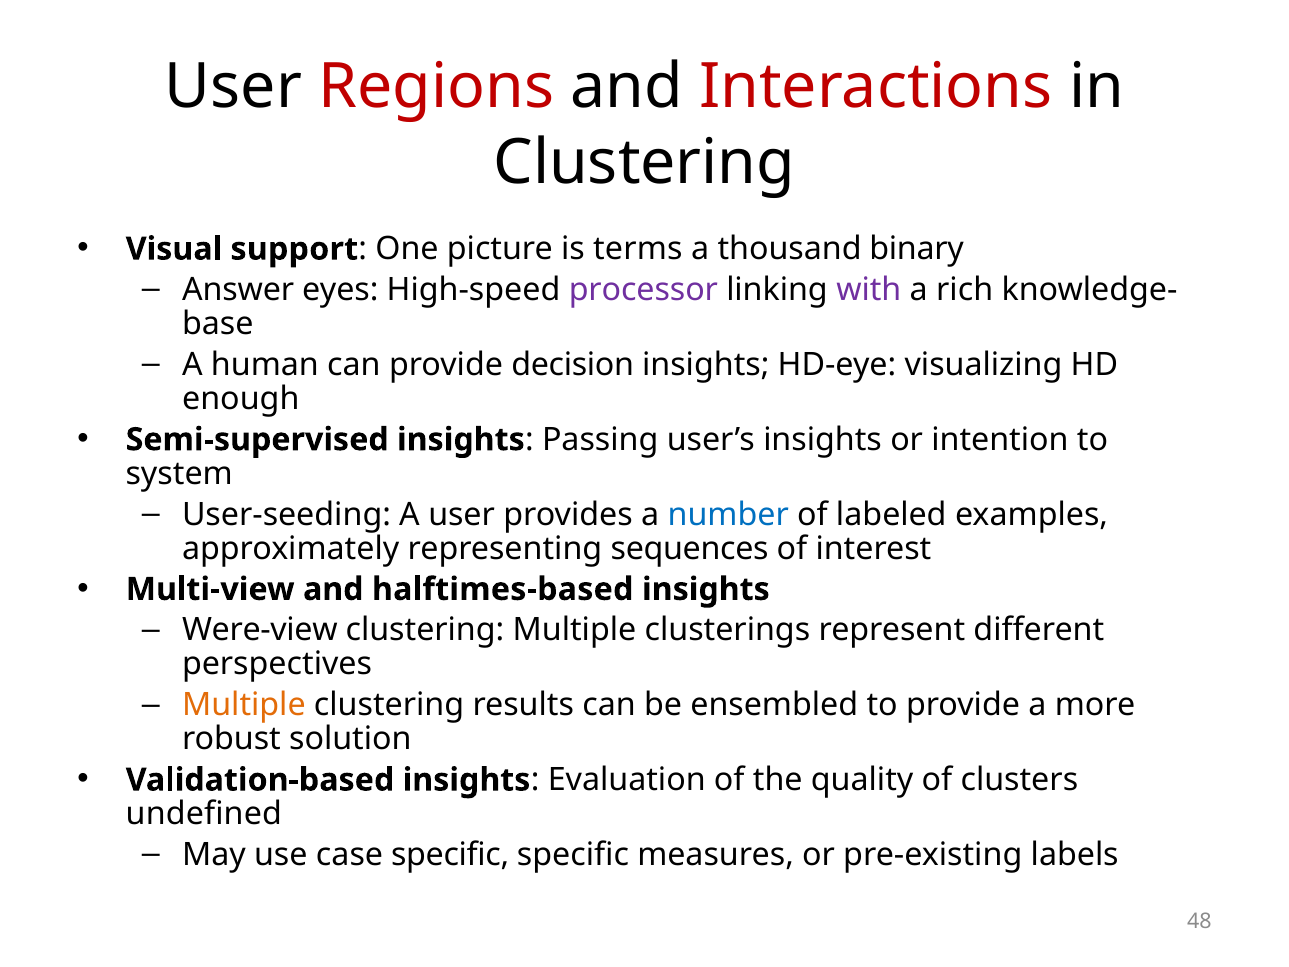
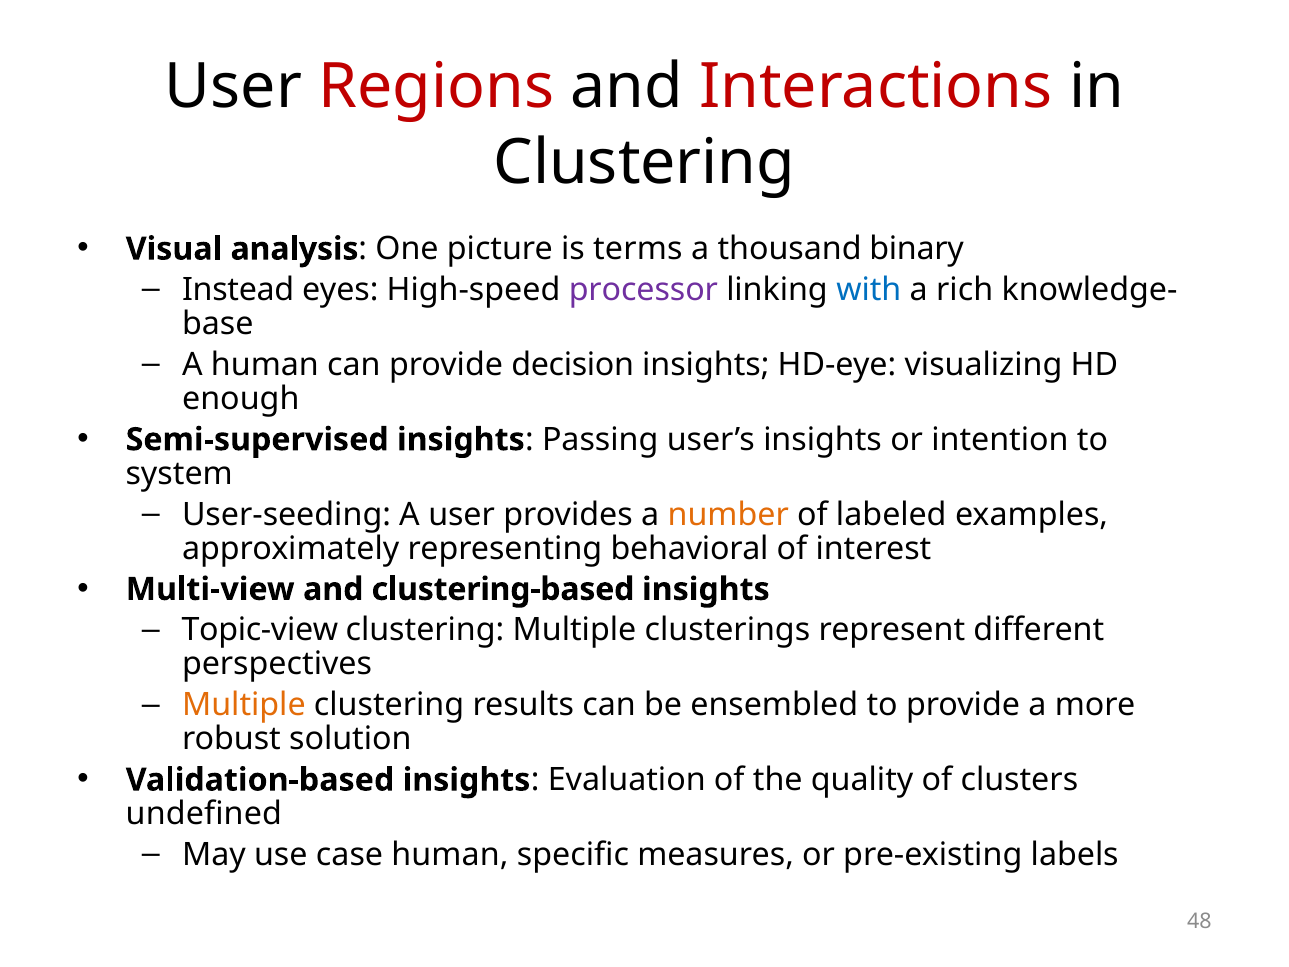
support: support -> analysis
Answer: Answer -> Instead
with colour: purple -> blue
number colour: blue -> orange
sequences: sequences -> behavioral
halftimes-based: halftimes-based -> clustering-based
Were-view: Were-view -> Topic-view
case specific: specific -> human
